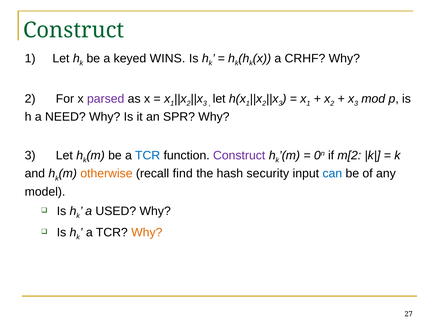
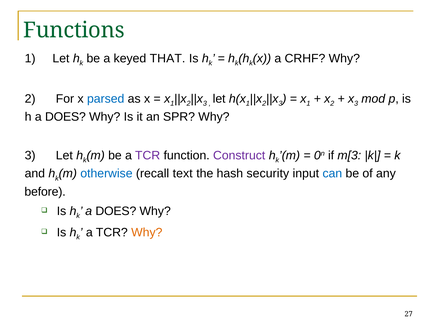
Construct at (74, 30): Construct -> Functions
WINS: WINS -> THAT
parsed colour: purple -> blue
h a NEED: NEED -> DOES
TCR at (148, 155) colour: blue -> purple
m[2: m[2 -> m[3
otherwise colour: orange -> blue
find: find -> text
model: model -> before
USED at (116, 211): USED -> DOES
